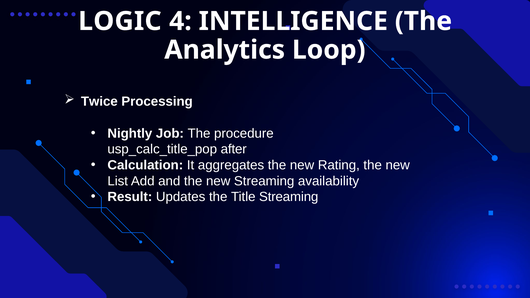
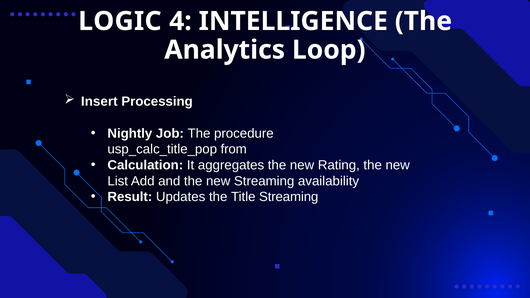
Twice: Twice -> Insert
after: after -> from
